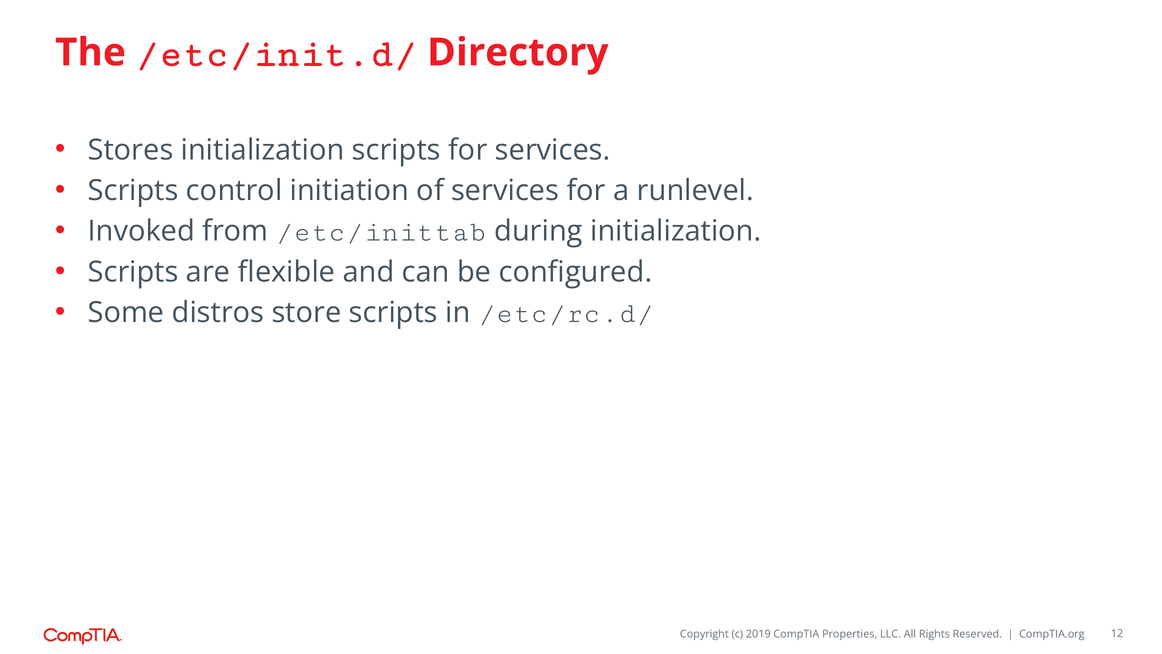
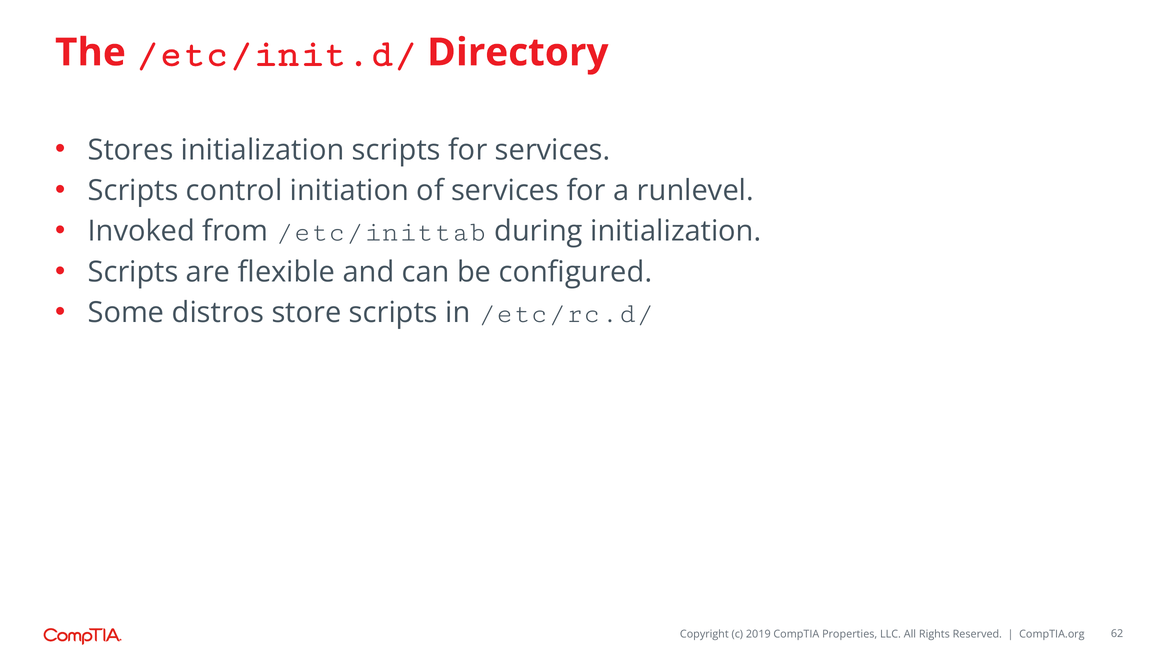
12: 12 -> 62
